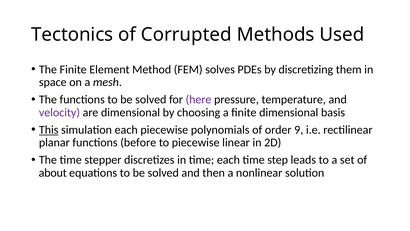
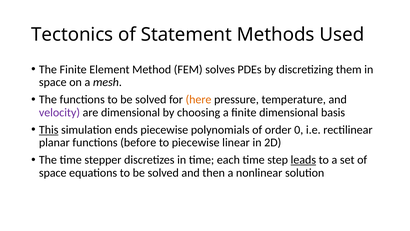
Corrupted: Corrupted -> Statement
here colour: purple -> orange
simulation each: each -> ends
9: 9 -> 0
leads underline: none -> present
about at (53, 173): about -> space
